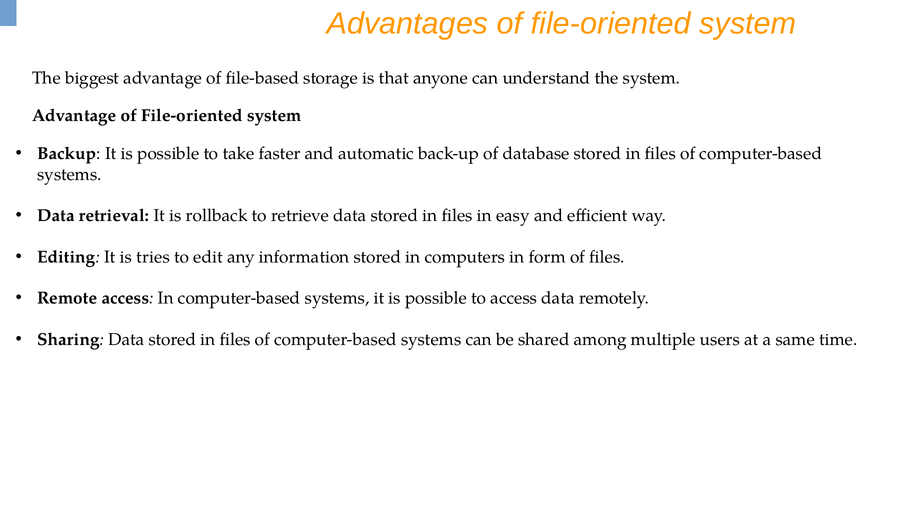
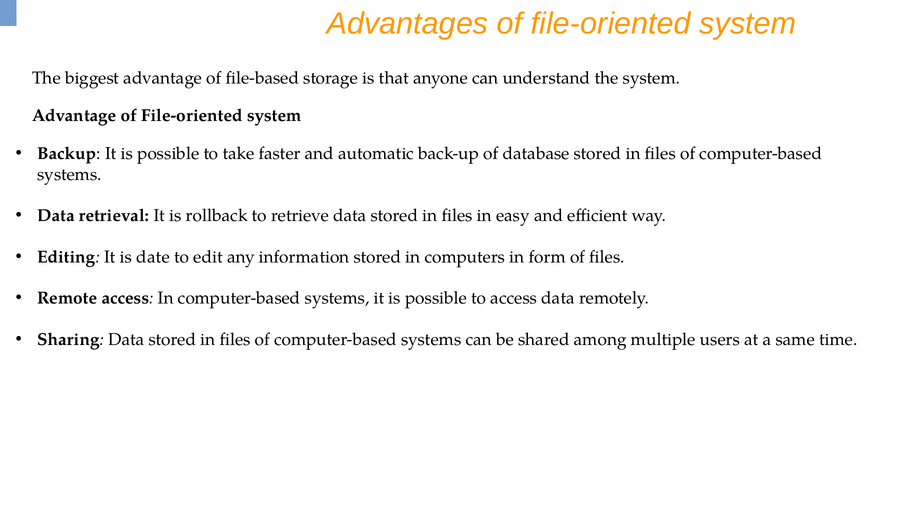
tries: tries -> date
